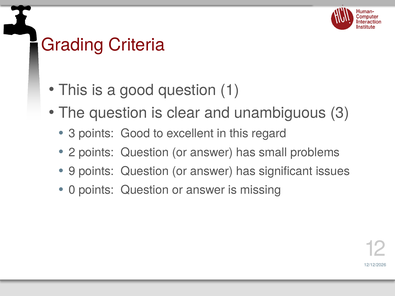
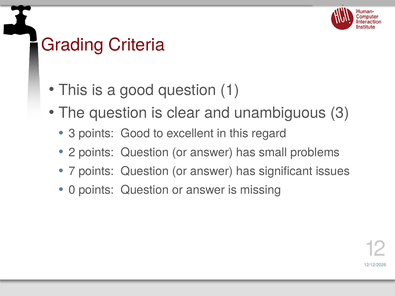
9: 9 -> 7
